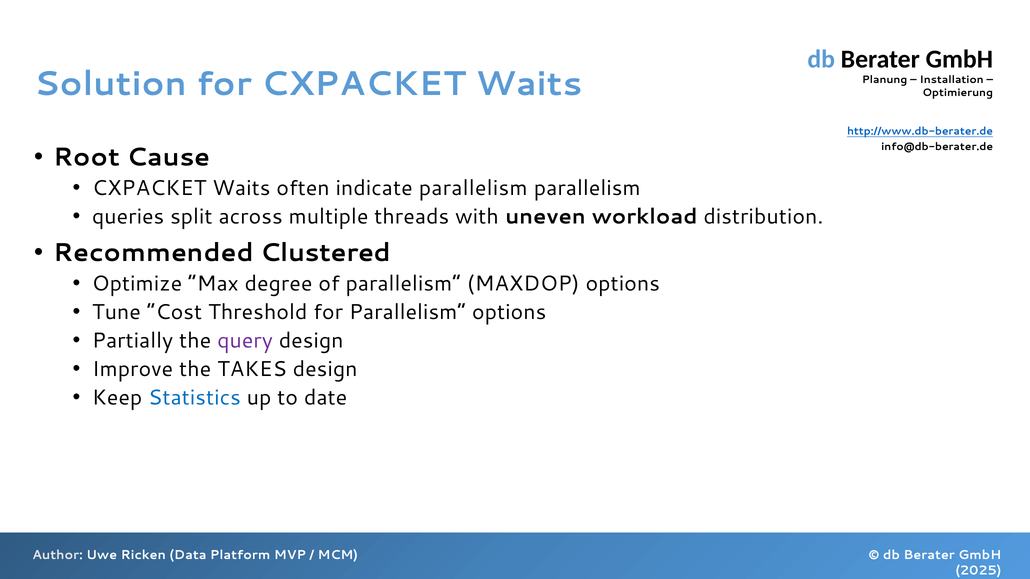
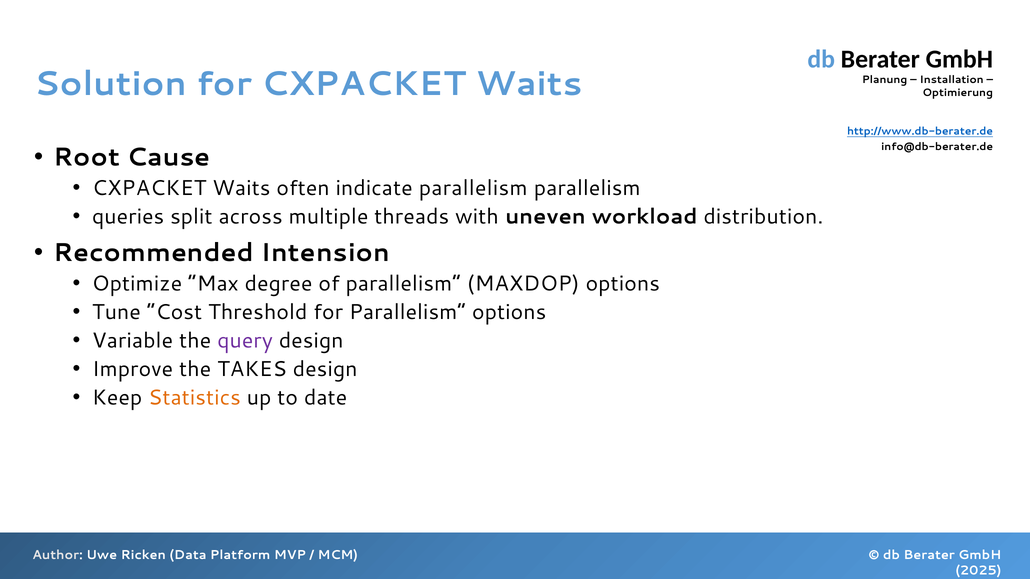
Clustered: Clustered -> Intension
Partially: Partially -> Variable
Statistics colour: blue -> orange
